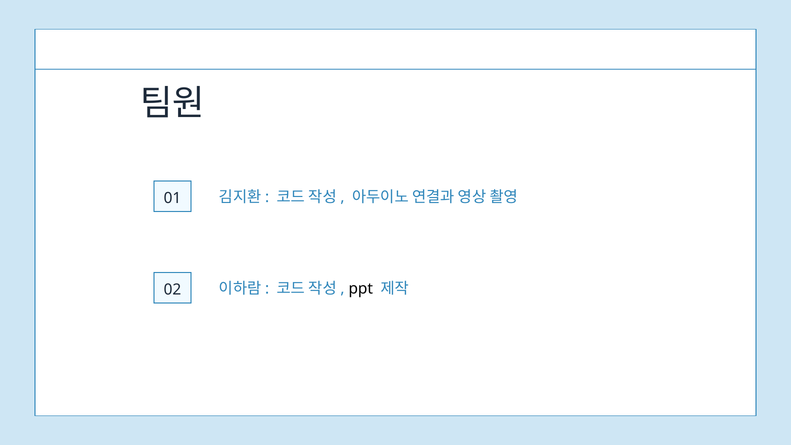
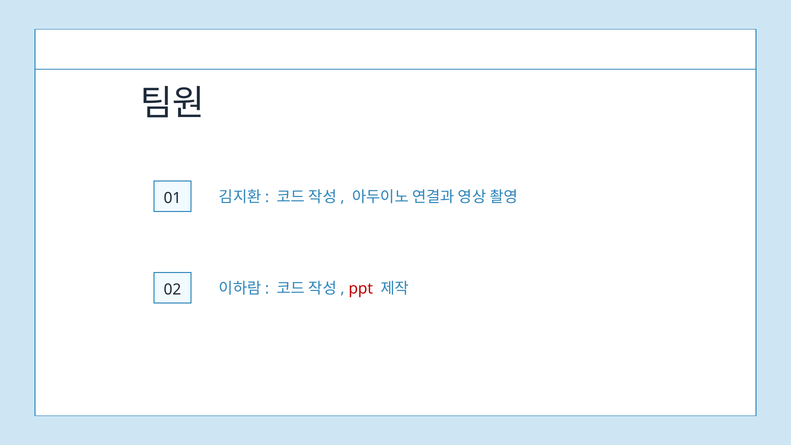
ppt colour: black -> red
